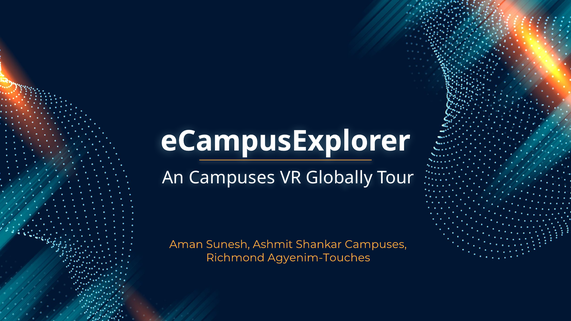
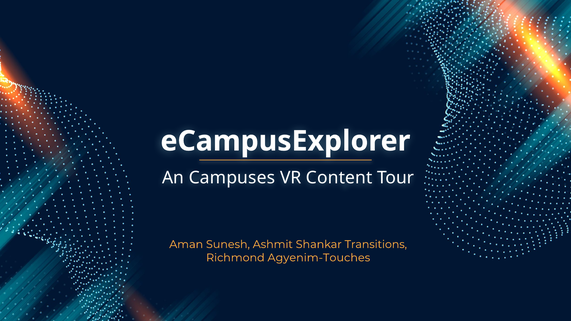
Globally: Globally -> Content
Shankar Campuses: Campuses -> Transitions
